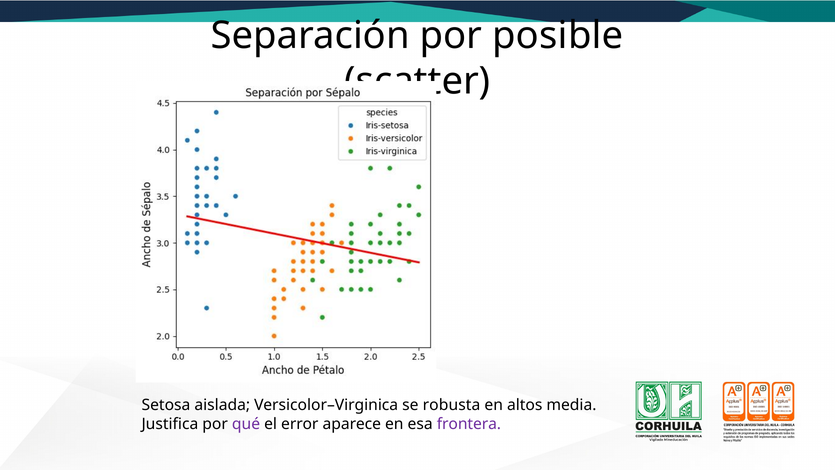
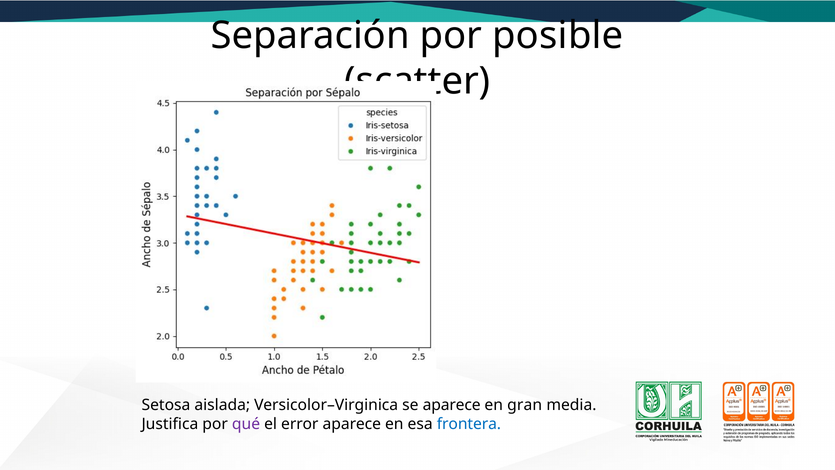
se robusta: robusta -> aparece
altos: altos -> gran
frontera colour: purple -> blue
